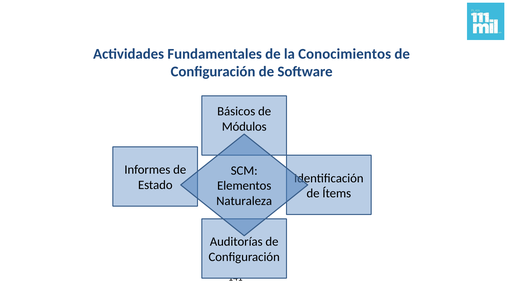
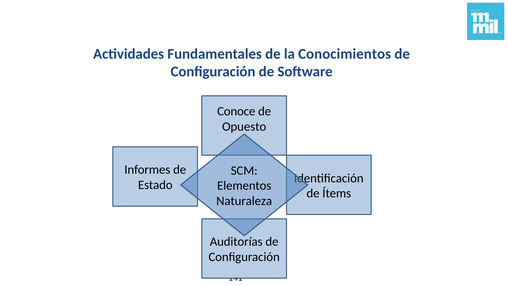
Básicos: Básicos -> Conoce
Módulos: Módulos -> Opuesto
